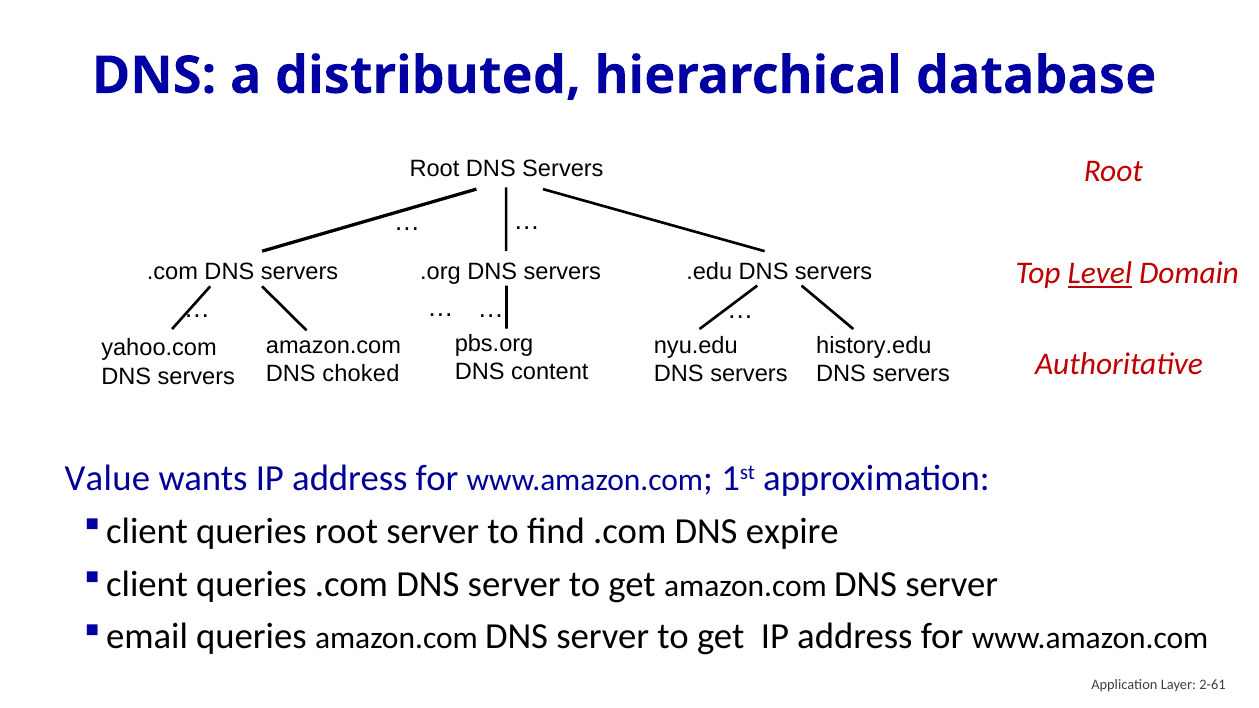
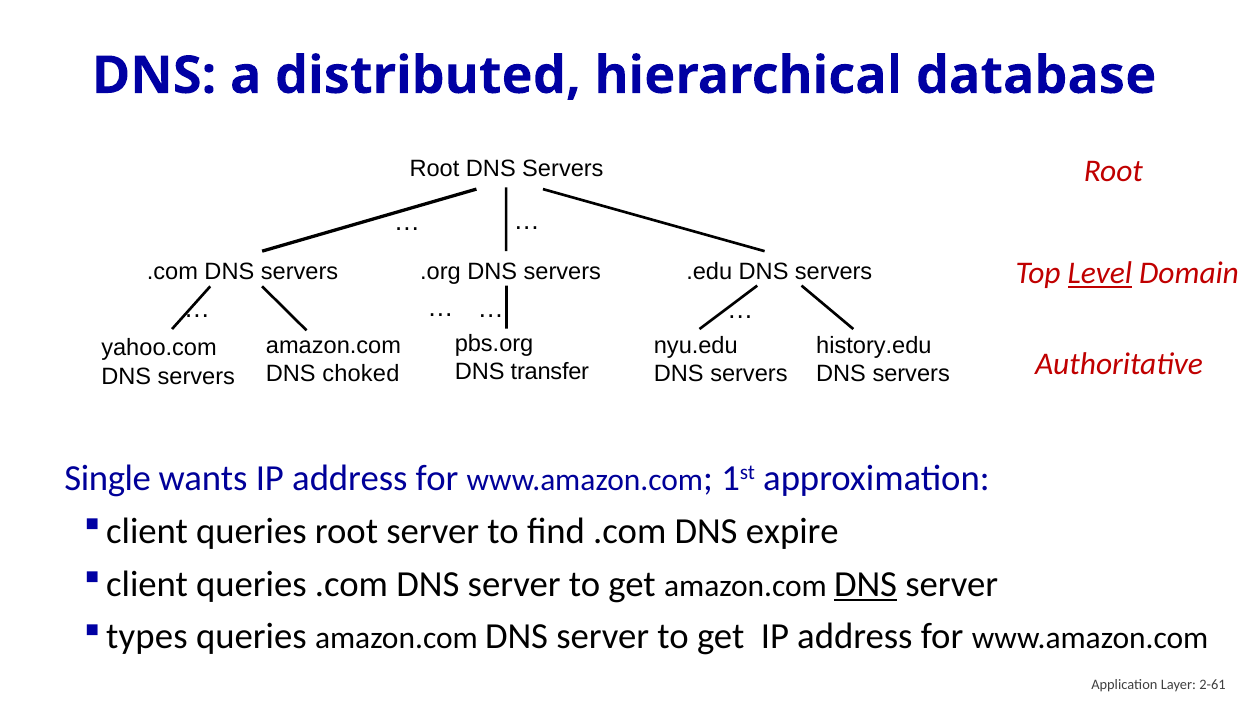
content: content -> transfer
Value: Value -> Single
DNS at (866, 584) underline: none -> present
email: email -> types
